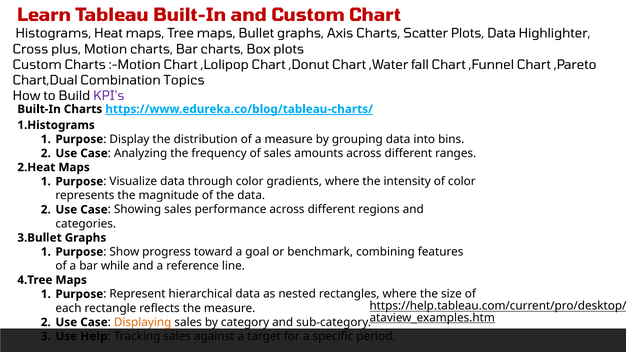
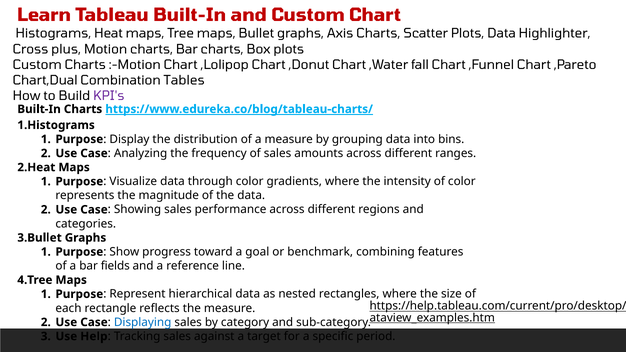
Topics: Topics -> Tables
while: while -> fields
Displaying colour: orange -> blue
